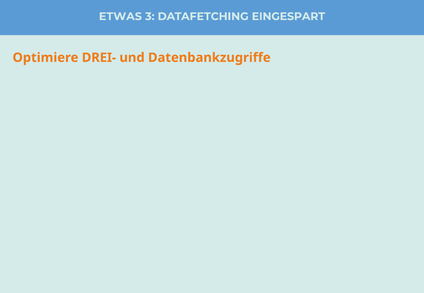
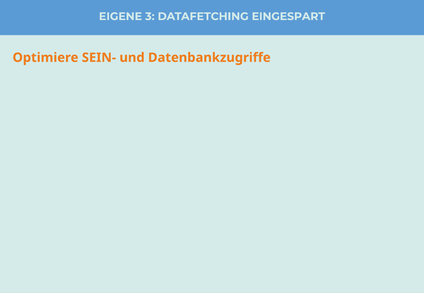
ETWAS: ETWAS -> EIGENE
DREI-: DREI- -> SEIN-
